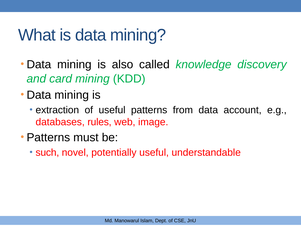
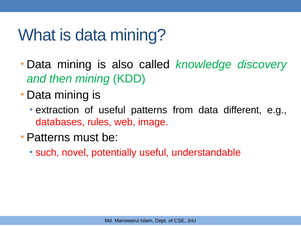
card: card -> then
account: account -> different
